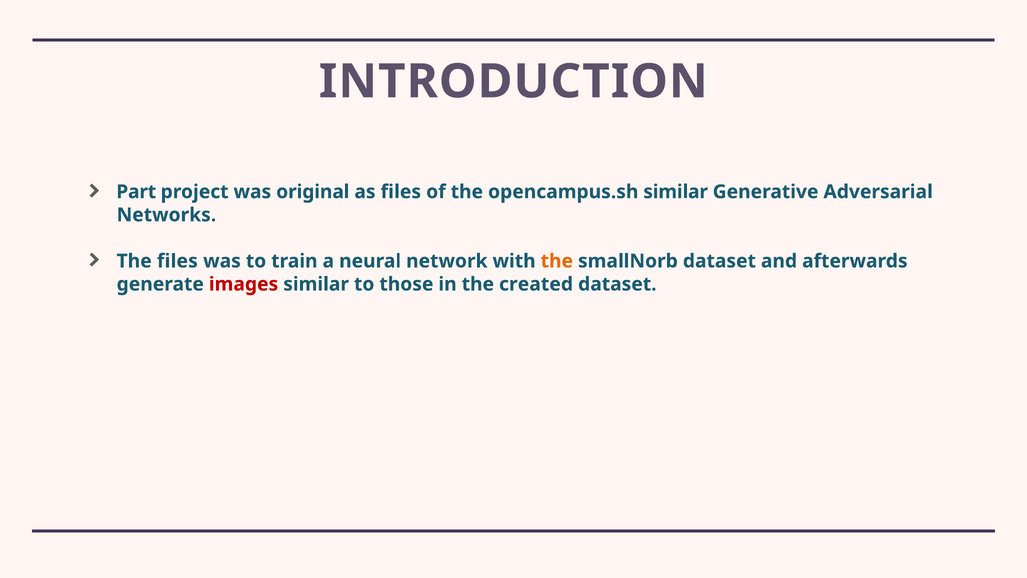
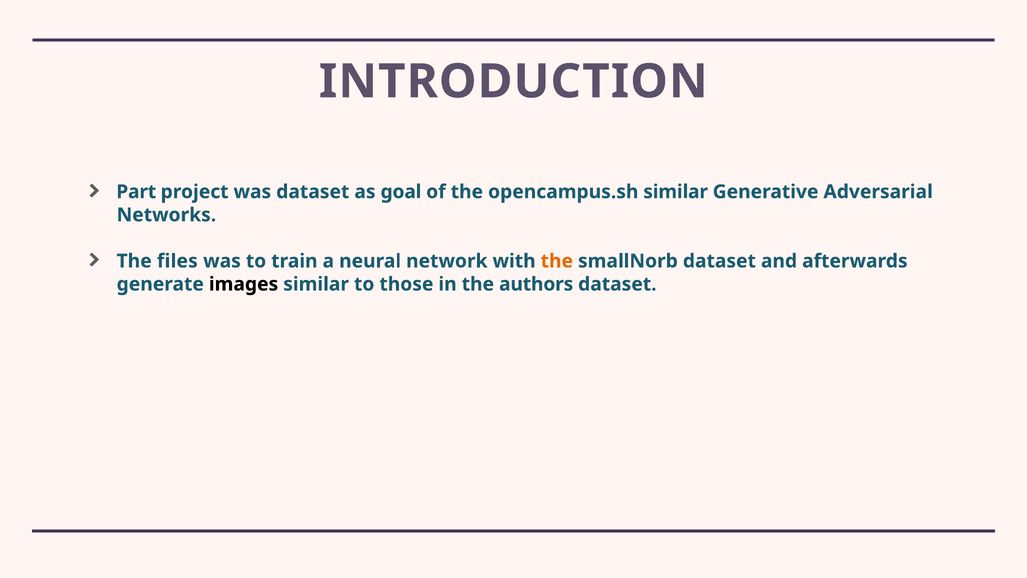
was original: original -> dataset
as files: files -> goal
images colour: red -> black
created: created -> authors
